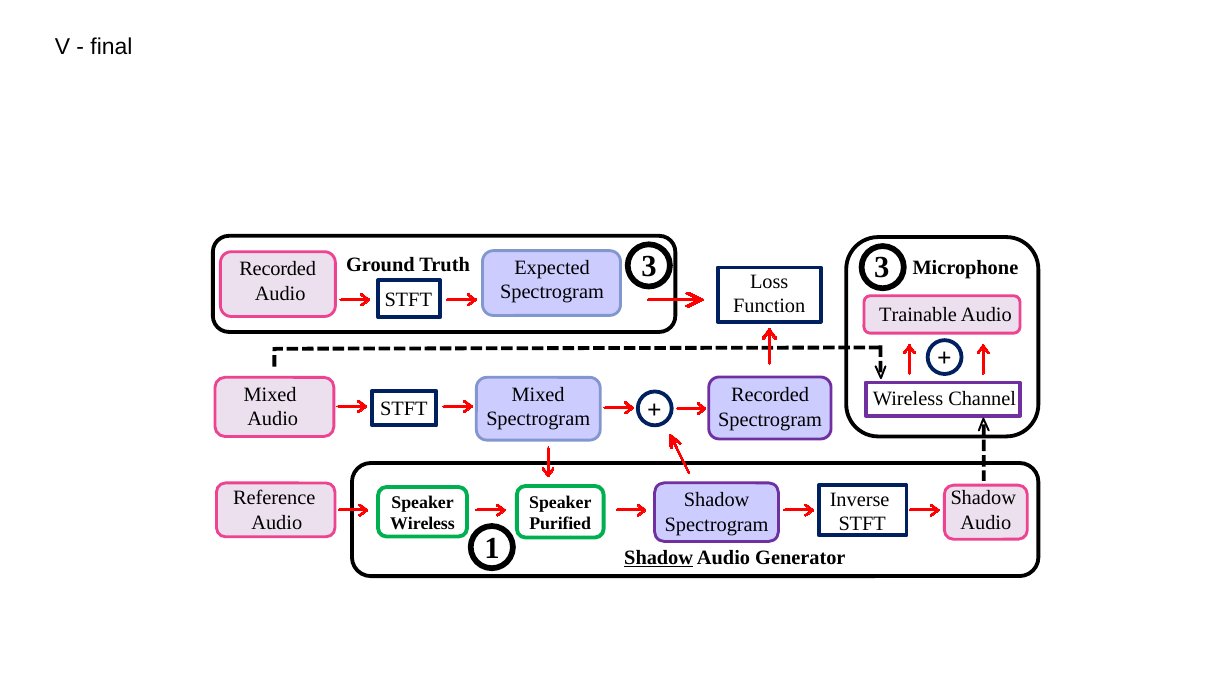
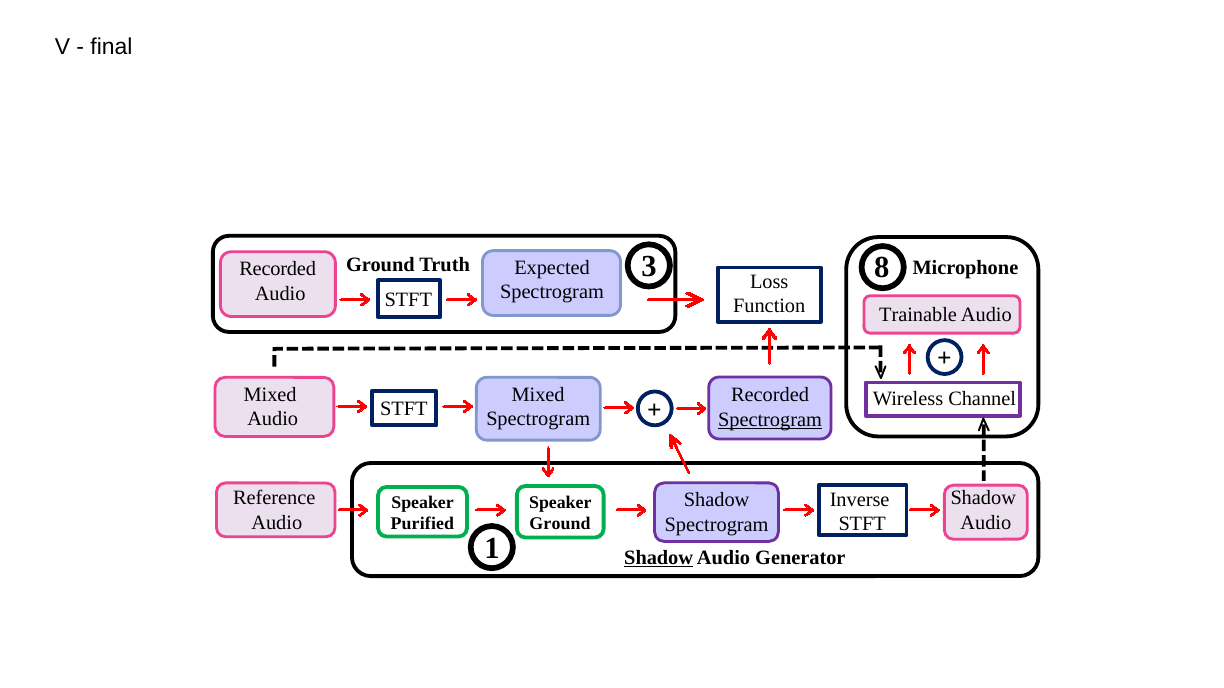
3 3: 3 -> 8
Spectrogram at (770, 420) underline: none -> present
Wireless at (422, 524): Wireless -> Purified
Purified at (560, 524): Purified -> Ground
